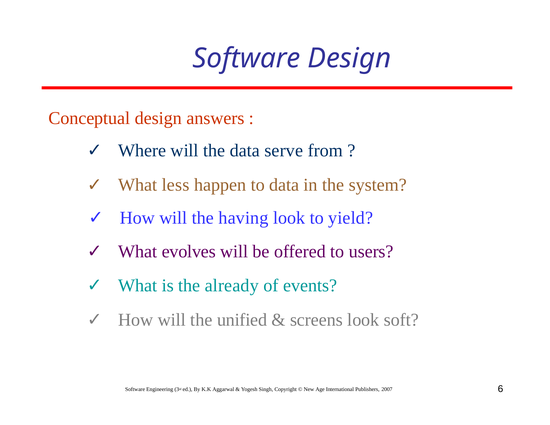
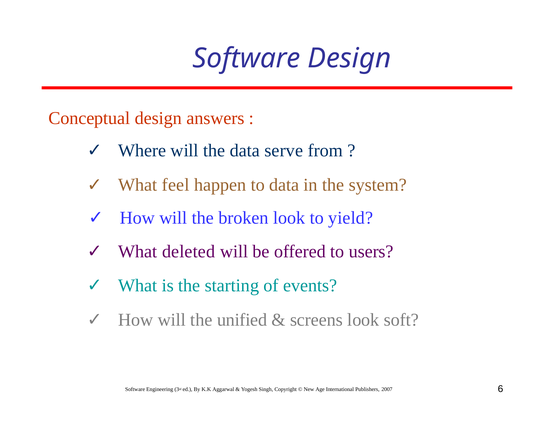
less: less -> feel
having: having -> broken
evolves: evolves -> deleted
already: already -> starting
